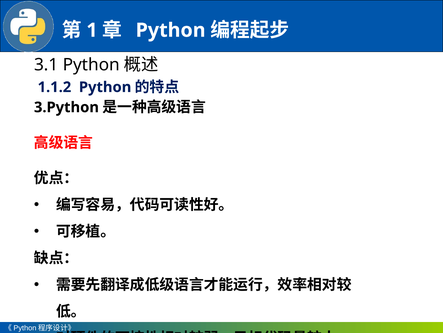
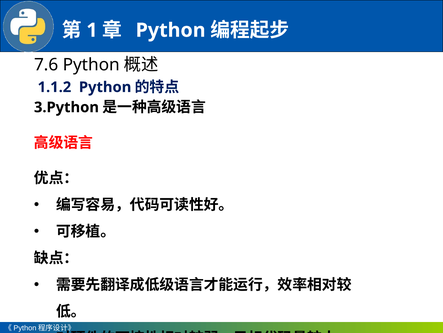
3.1: 3.1 -> 7.6
